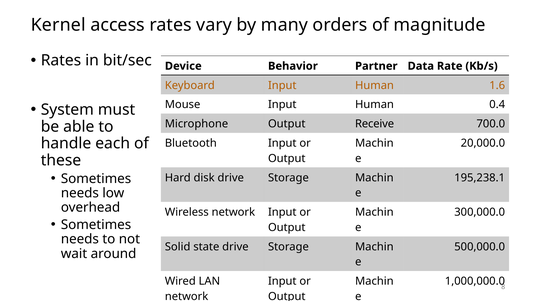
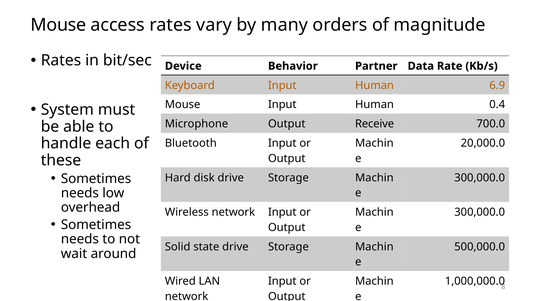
Kernel at (58, 25): Kernel -> Mouse
1.6: 1.6 -> 6.9
195,238.1 at (480, 178): 195,238.1 -> 300,000.0
